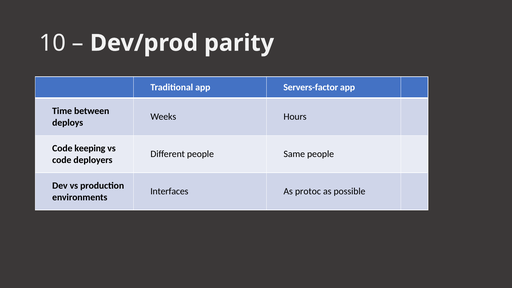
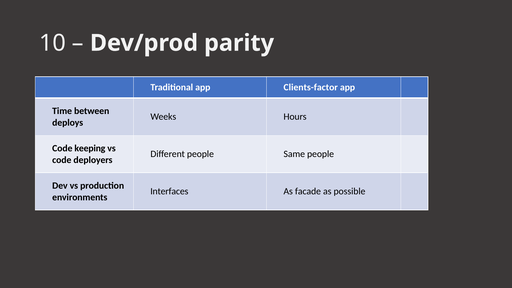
Servers-factor: Servers-factor -> Clients-factor
protoc: protoc -> facade
